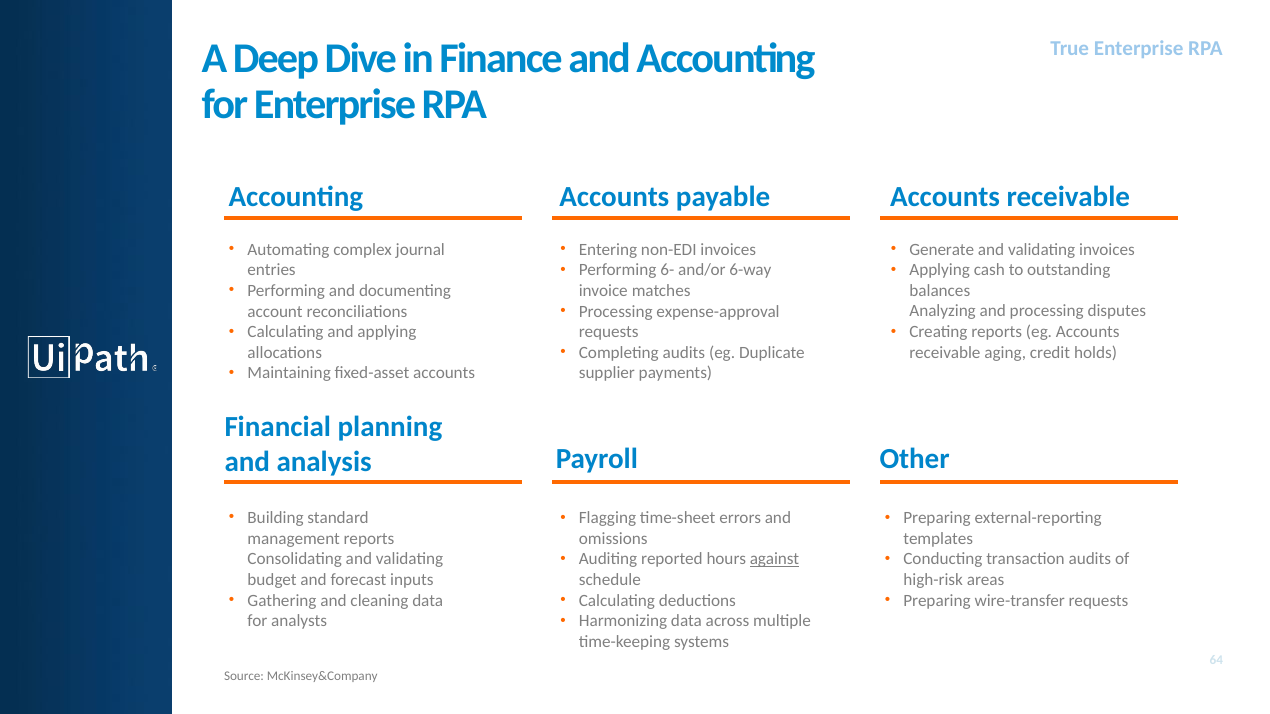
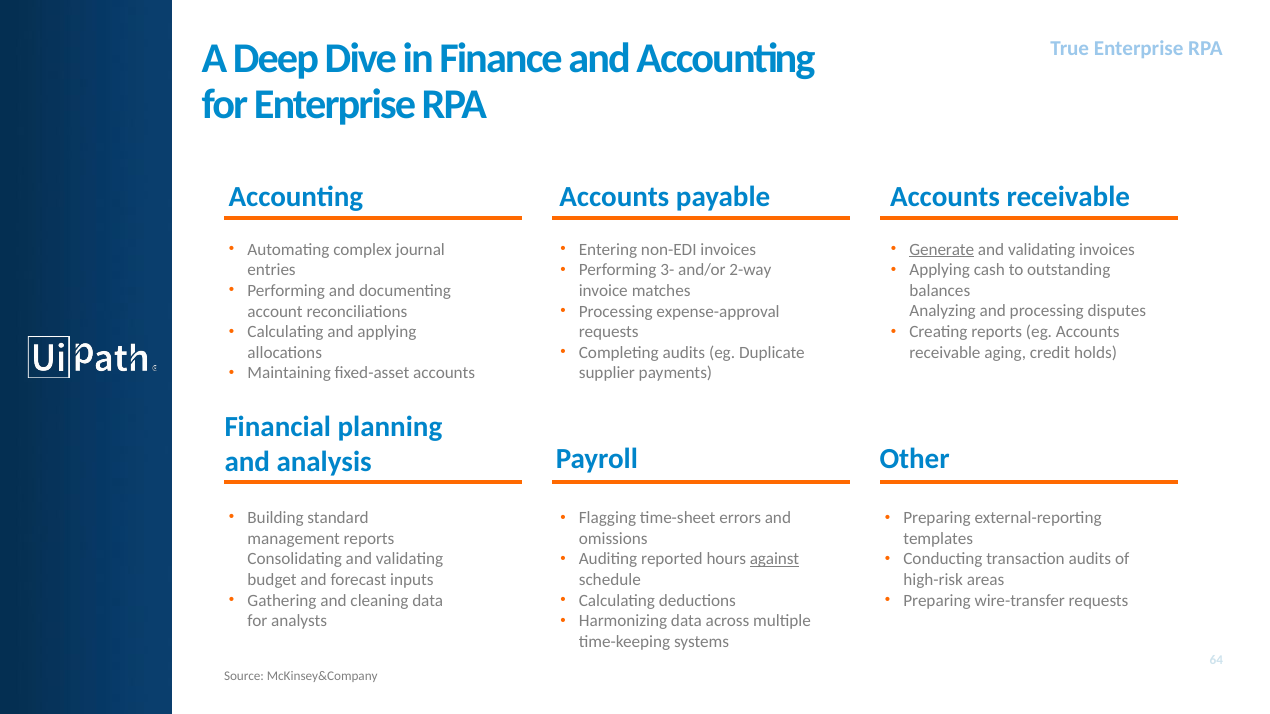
Generate underline: none -> present
6-: 6- -> 3-
6-way: 6-way -> 2-way
